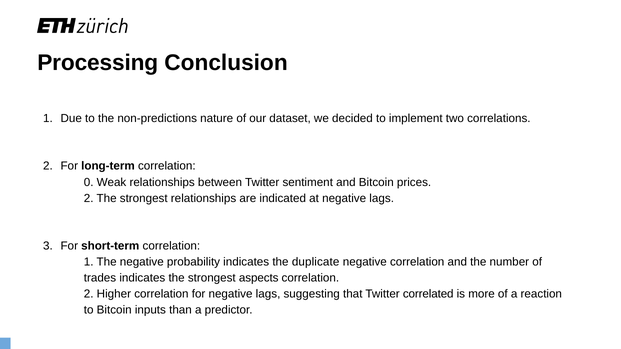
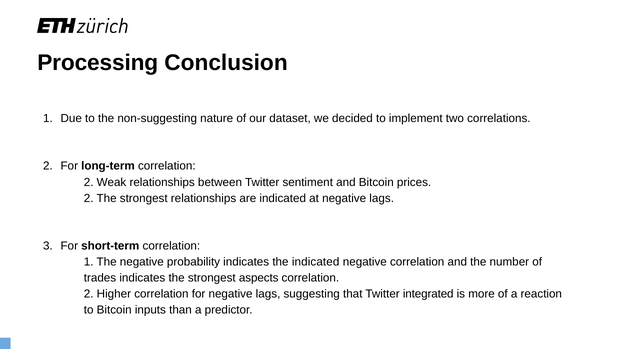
non-predictions: non-predictions -> non-suggesting
a 0: 0 -> 2
the duplicate: duplicate -> indicated
correlated: correlated -> integrated
